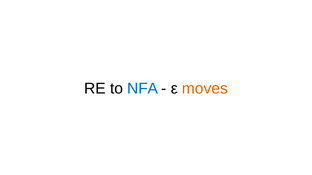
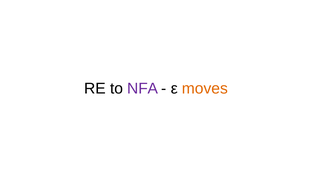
NFA colour: blue -> purple
